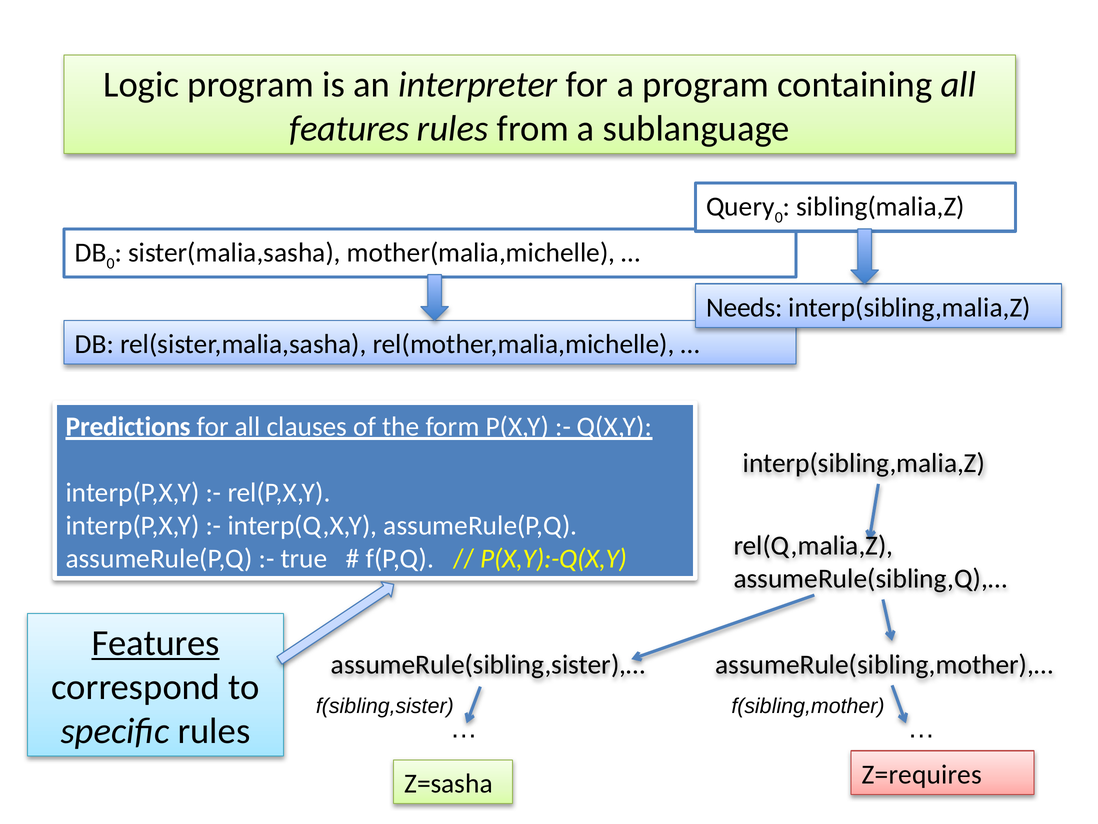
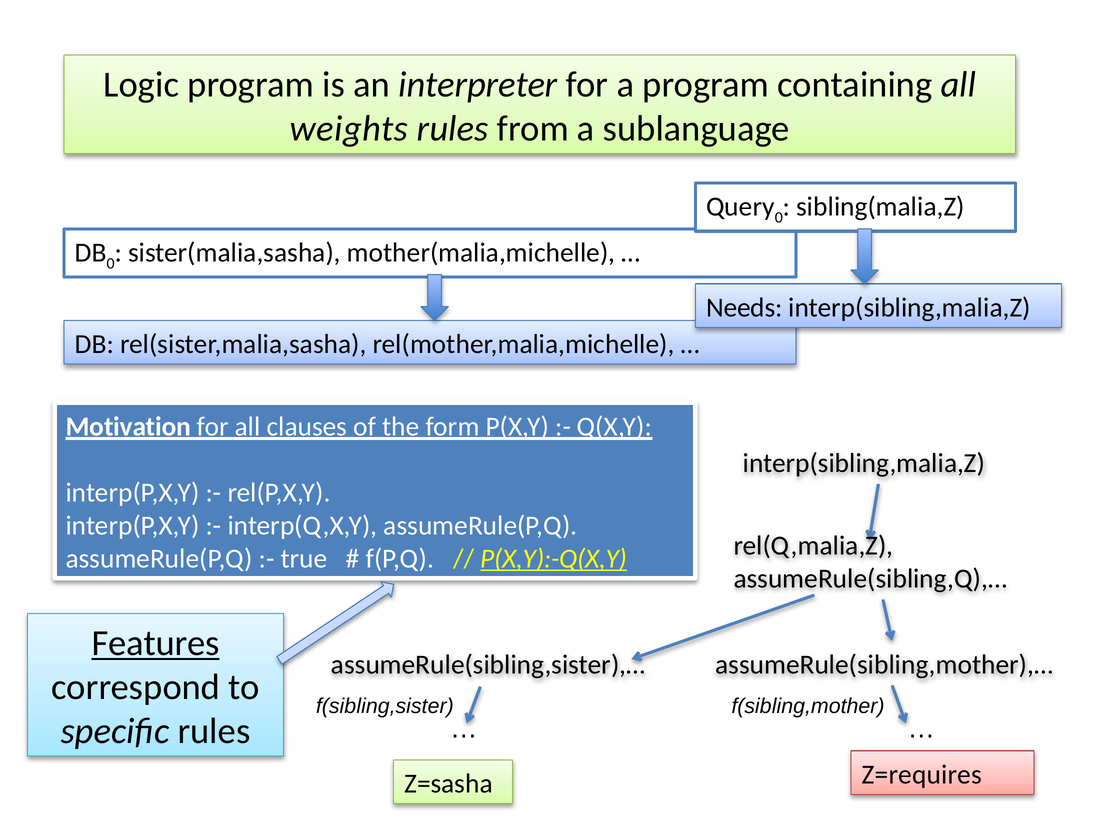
features at (349, 129): features -> weights
Predictions: Predictions -> Motivation
P(X,Y):-Q(X,Y underline: none -> present
